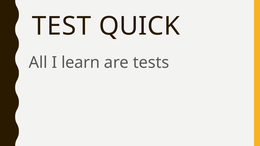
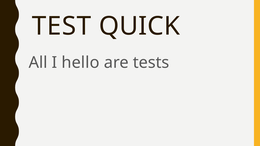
learn: learn -> hello
